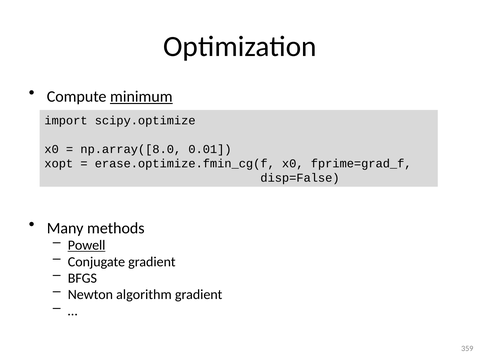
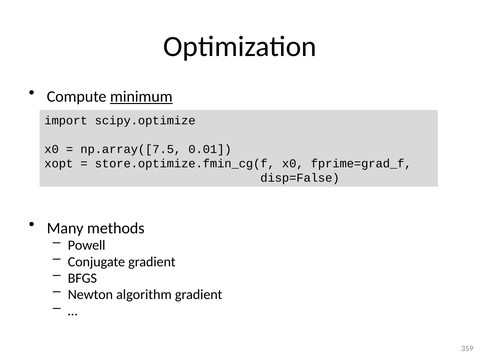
np.array([8.0: np.array([8.0 -> np.array([7.5
erase.optimize.fmin_cg(f: erase.optimize.fmin_cg(f -> store.optimize.fmin_cg(f
Powell underline: present -> none
